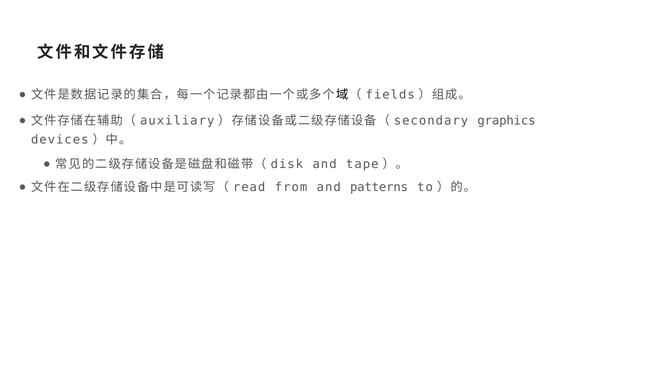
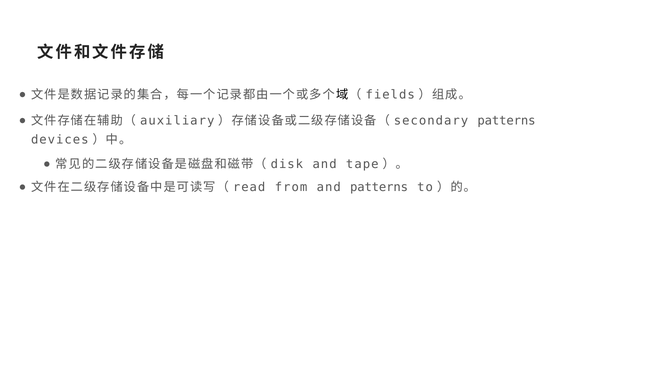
graphics at (506, 121): graphics -> patterns
